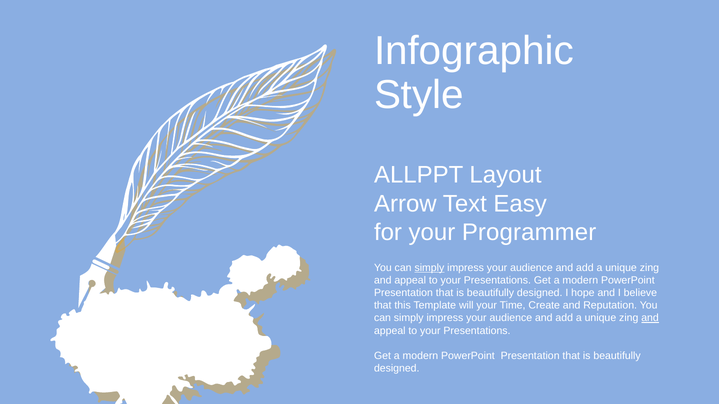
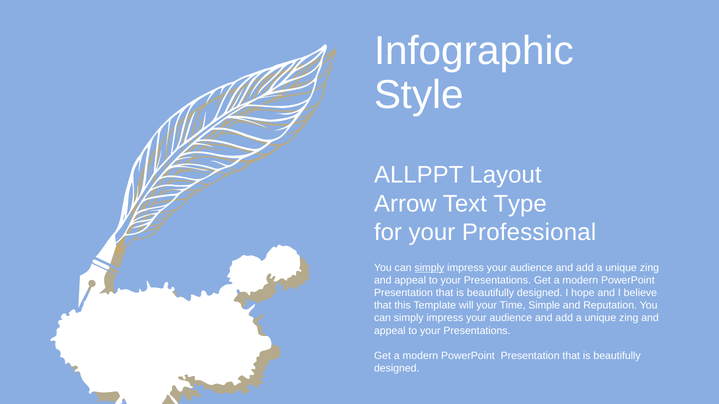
Easy: Easy -> Type
Programmer: Programmer -> Professional
Create: Create -> Simple
and at (650, 318) underline: present -> none
